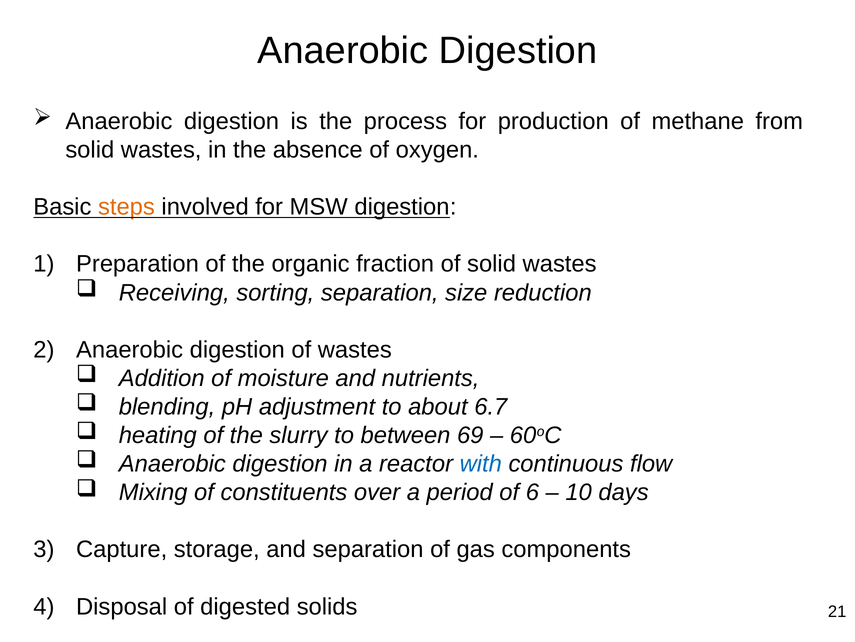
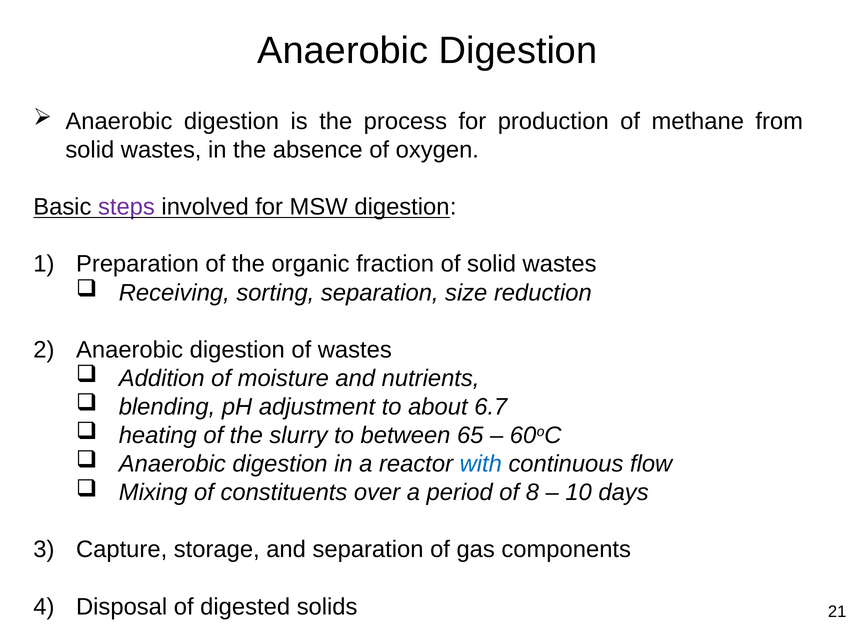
steps colour: orange -> purple
69: 69 -> 65
6: 6 -> 8
